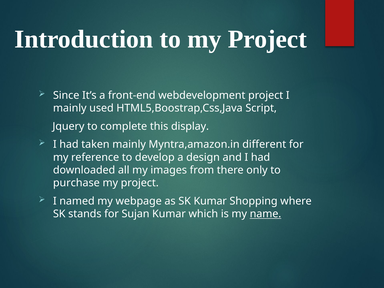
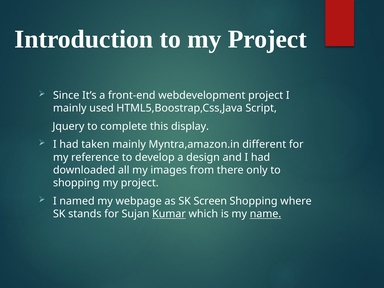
purchase at (76, 183): purchase -> shopping
SK Kumar: Kumar -> Screen
Kumar at (169, 214) underline: none -> present
